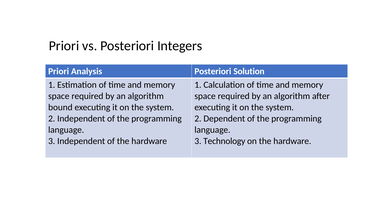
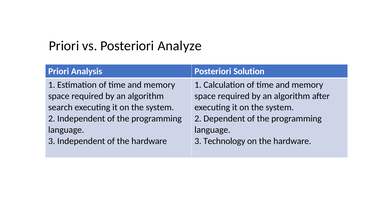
Integers: Integers -> Analyze
bound: bound -> search
